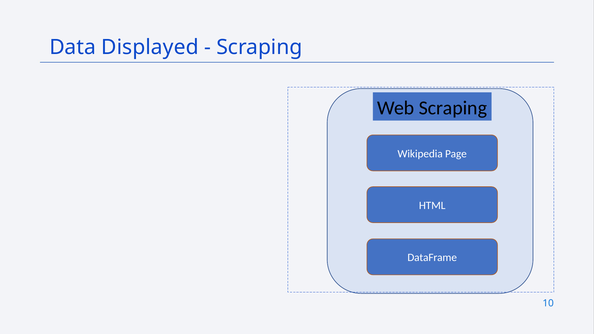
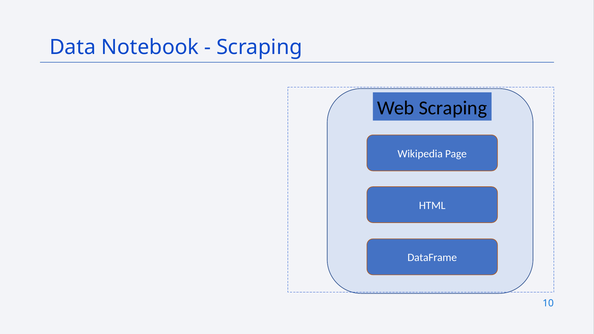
Displayed: Displayed -> Notebook
